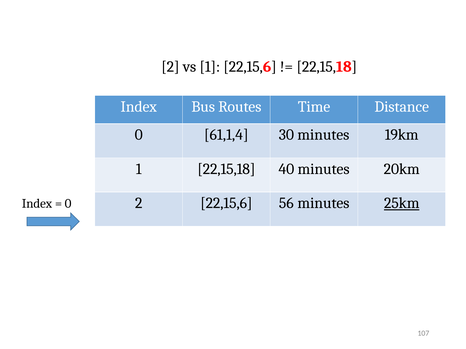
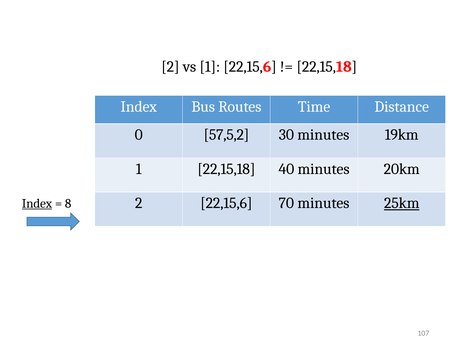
61,1,4: 61,1,4 -> 57,5,2
56: 56 -> 70
Index at (37, 204) underline: none -> present
0 at (68, 204): 0 -> 8
